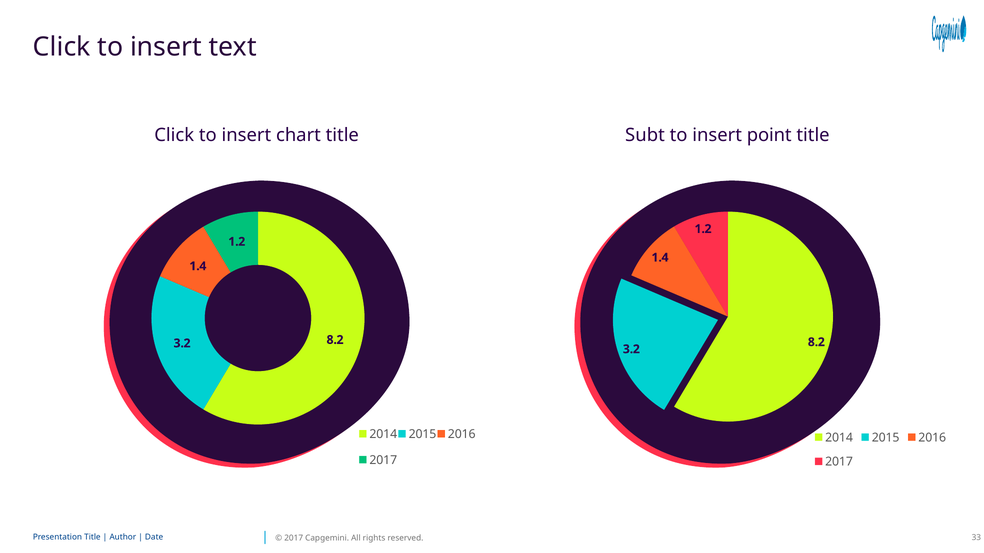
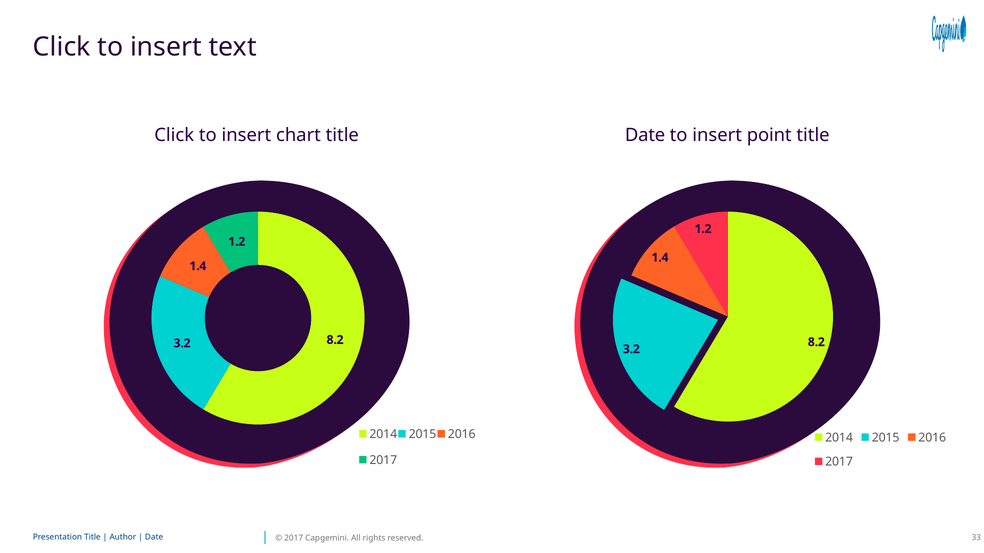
Subt at (645, 135): Subt -> Date
